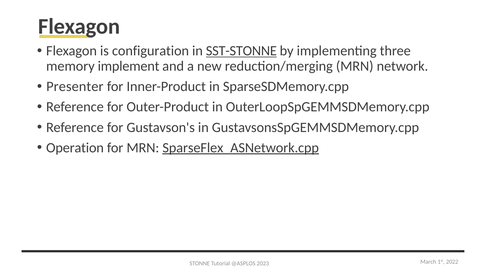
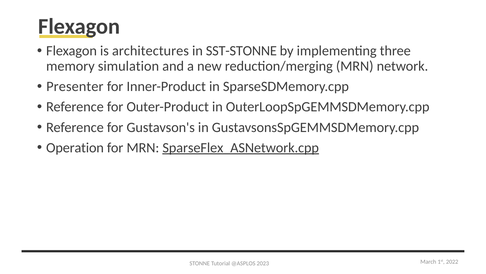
configuration: configuration -> architectures
SST-STONNE underline: present -> none
implement: implement -> simulation
